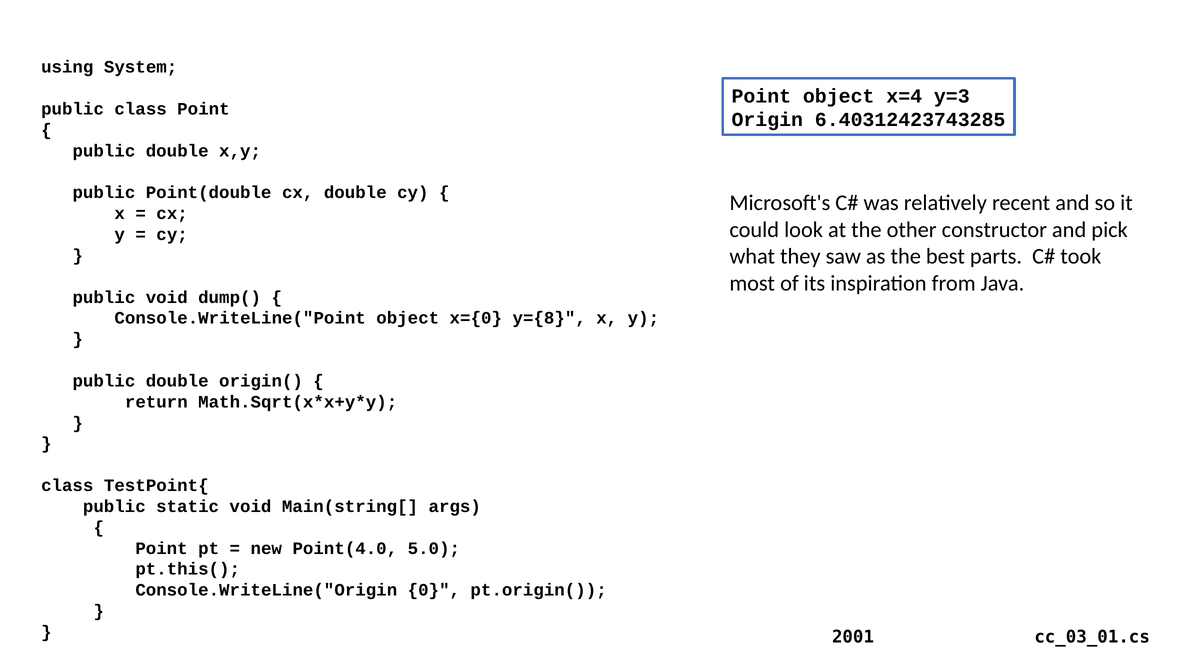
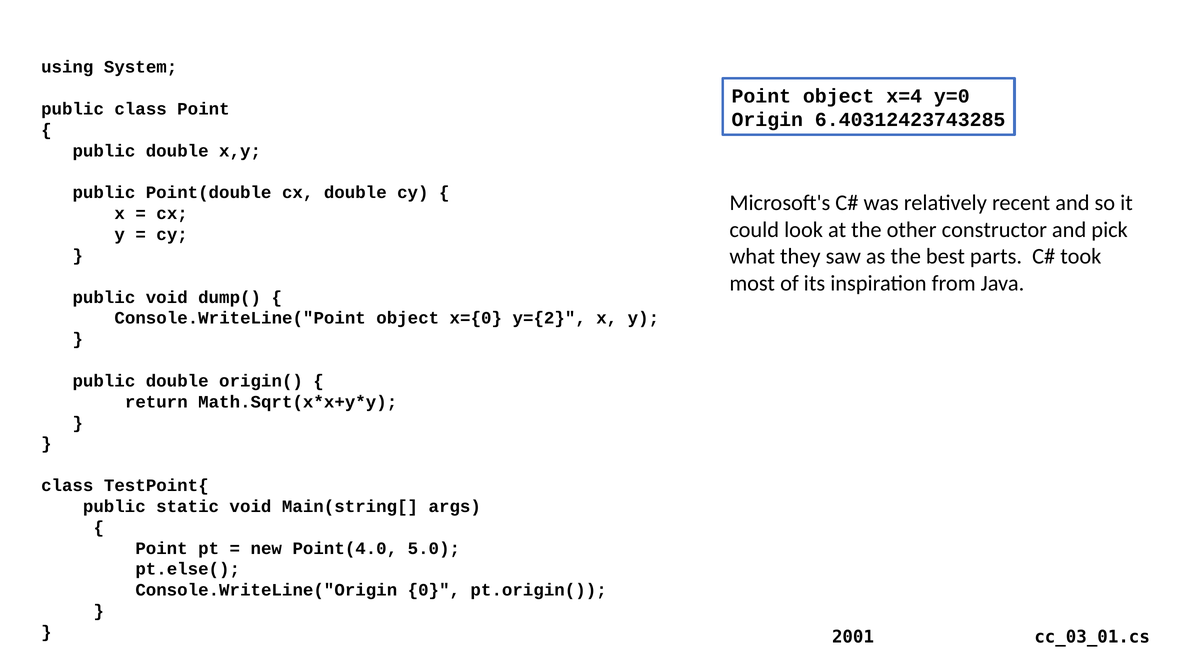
y=3: y=3 -> y=0
y={8: y={8 -> y={2
pt.this(: pt.this( -> pt.else(
